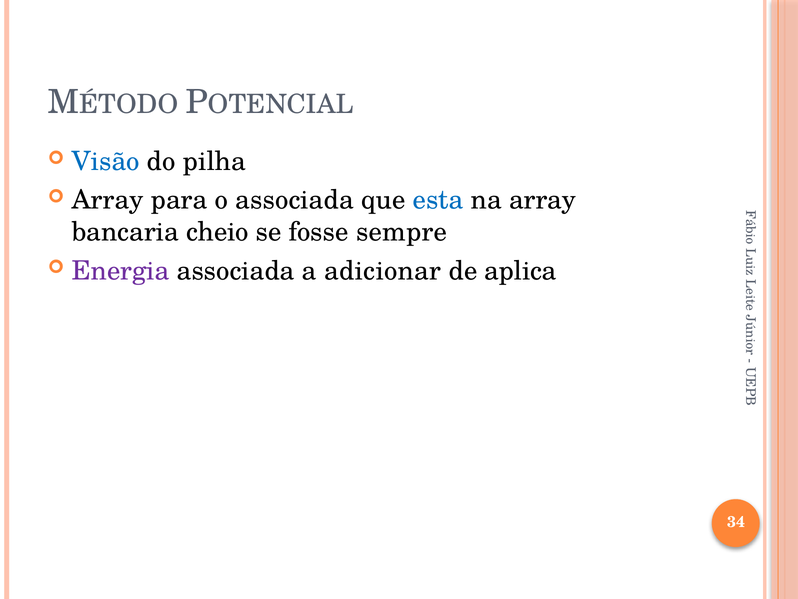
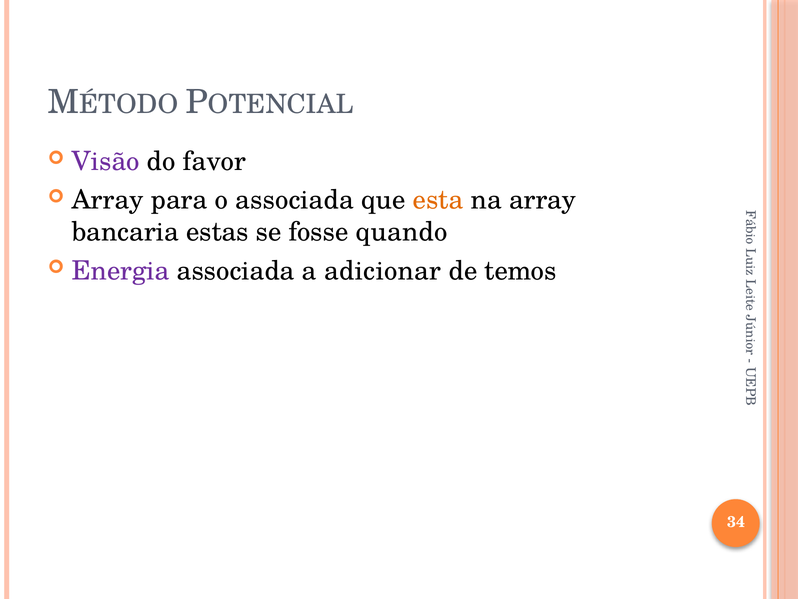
Visão colour: blue -> purple
pilha: pilha -> favor
esta colour: blue -> orange
cheio: cheio -> estas
sempre: sempre -> quando
aplica: aplica -> temos
